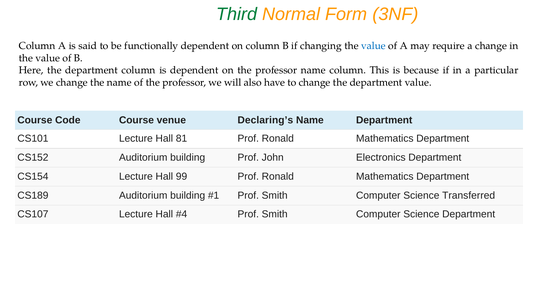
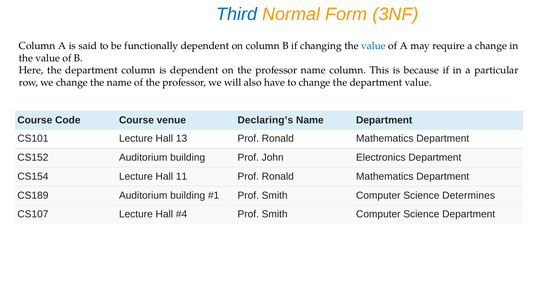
Third colour: green -> blue
81: 81 -> 13
99: 99 -> 11
Transferred: Transferred -> Determines
